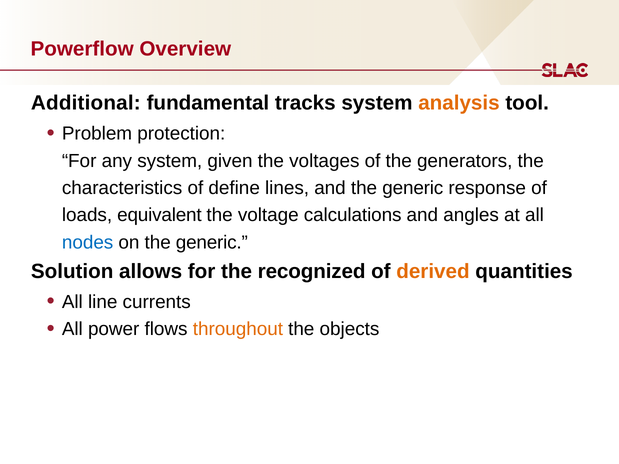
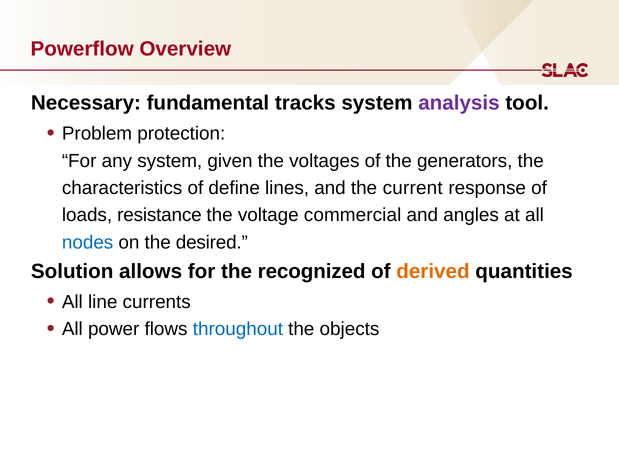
Additional: Additional -> Necessary
analysis colour: orange -> purple
and the generic: generic -> current
equivalent: equivalent -> resistance
calculations: calculations -> commercial
on the generic: generic -> desired
throughout colour: orange -> blue
